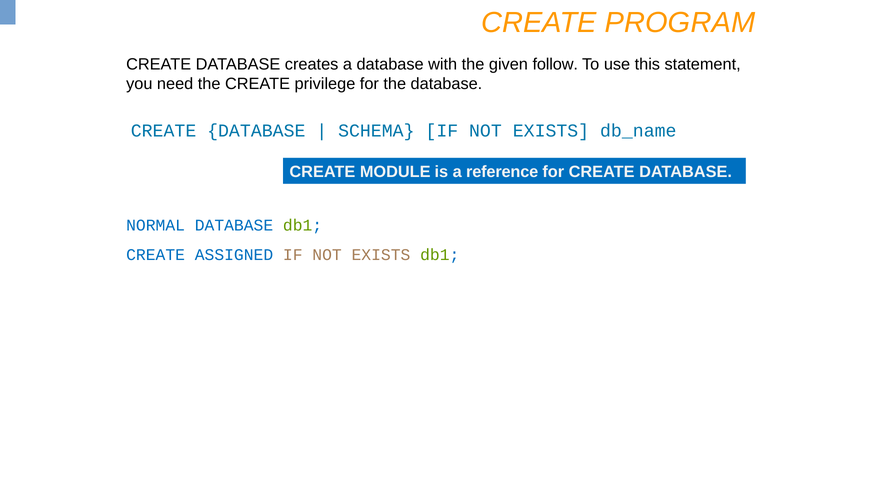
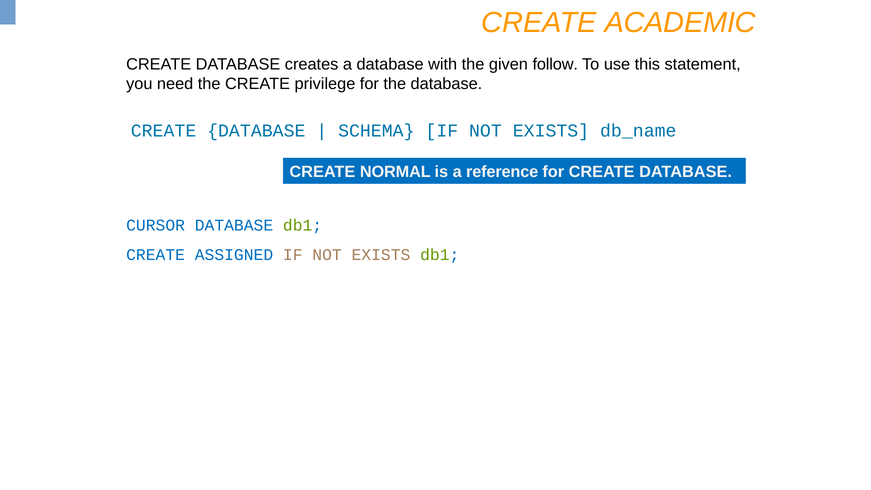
PROGRAM: PROGRAM -> ACADEMIC
MODULE: MODULE -> NORMAL
NORMAL: NORMAL -> CURSOR
